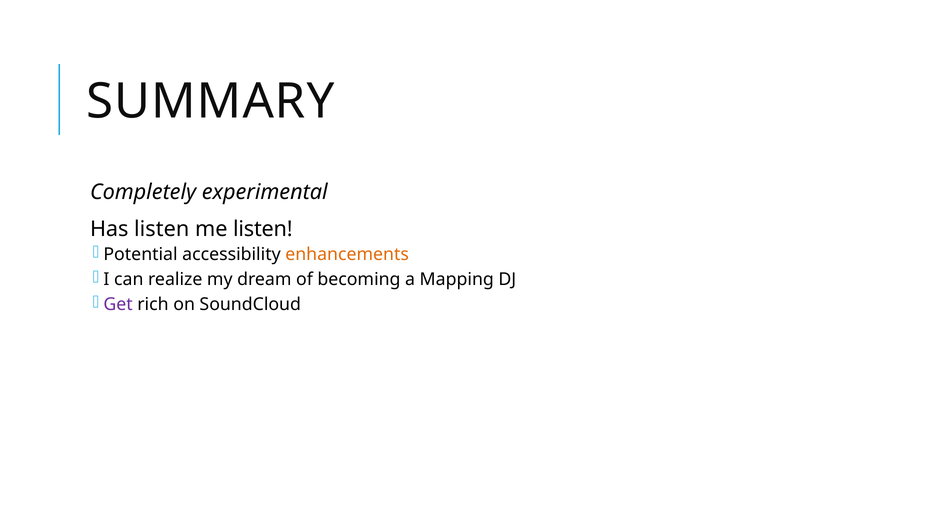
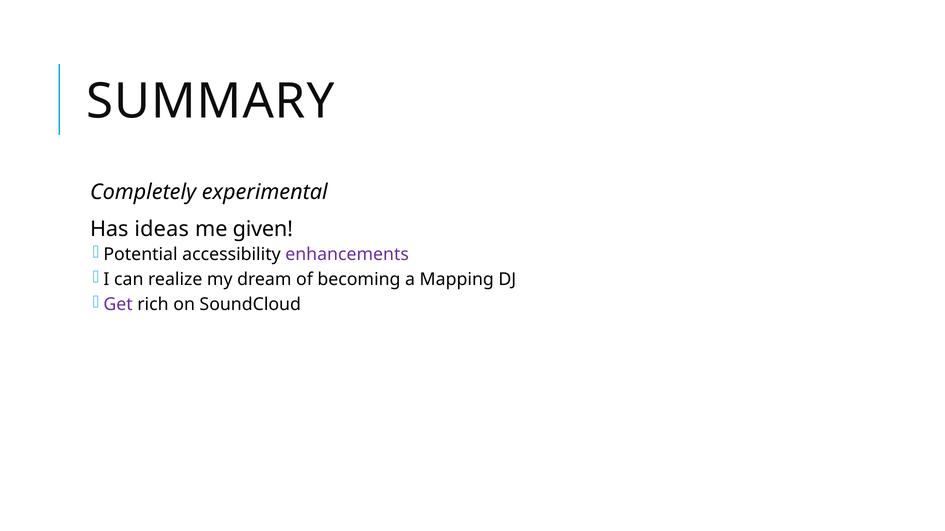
Has listen: listen -> ideas
me listen: listen -> given
enhancements colour: orange -> purple
